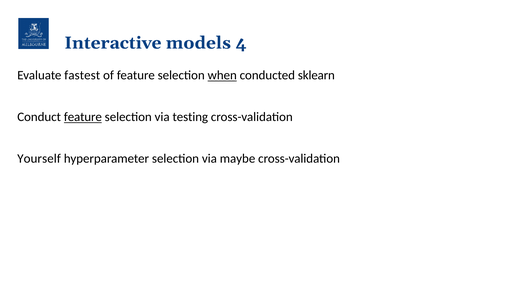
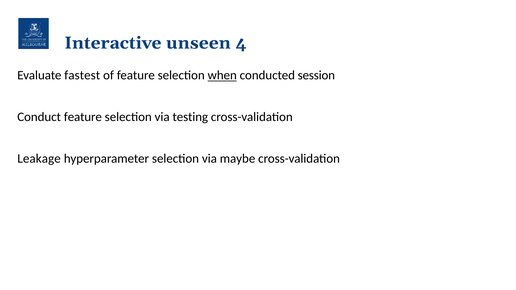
models: models -> unseen
sklearn: sklearn -> session
feature at (83, 117) underline: present -> none
Yourself: Yourself -> Leakage
